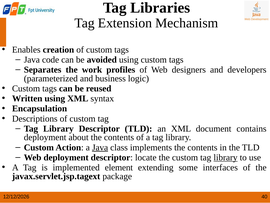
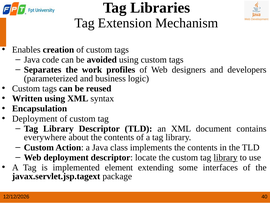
Descriptions at (35, 118): Descriptions -> Deployment
deployment at (45, 137): deployment -> everywhere
Java at (100, 147) underline: present -> none
